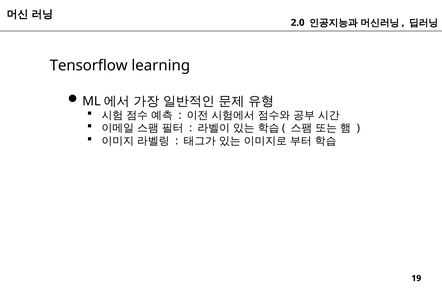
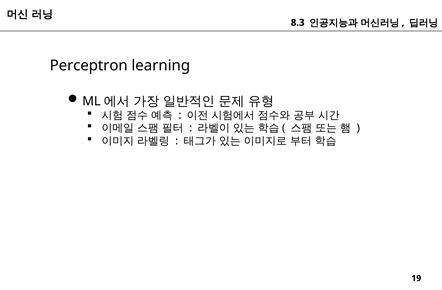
2.0: 2.0 -> 8.3
Tensorflow: Tensorflow -> Perceptron
